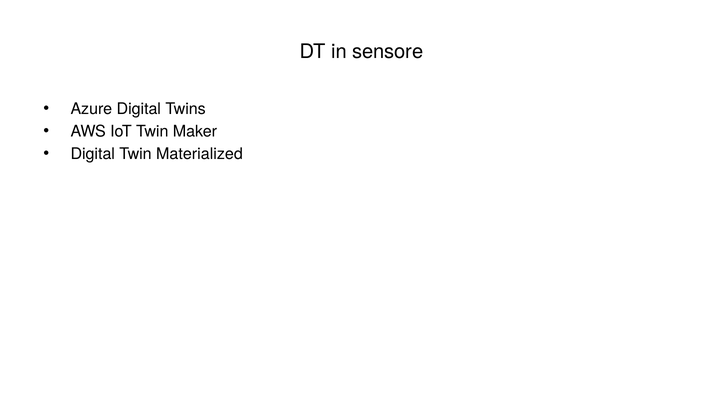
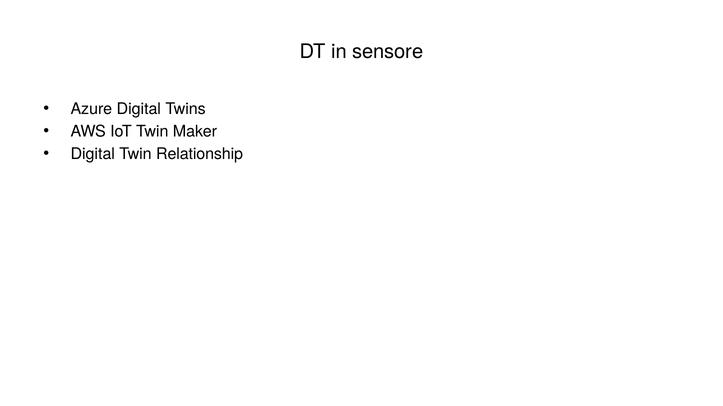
Materialized: Materialized -> Relationship
